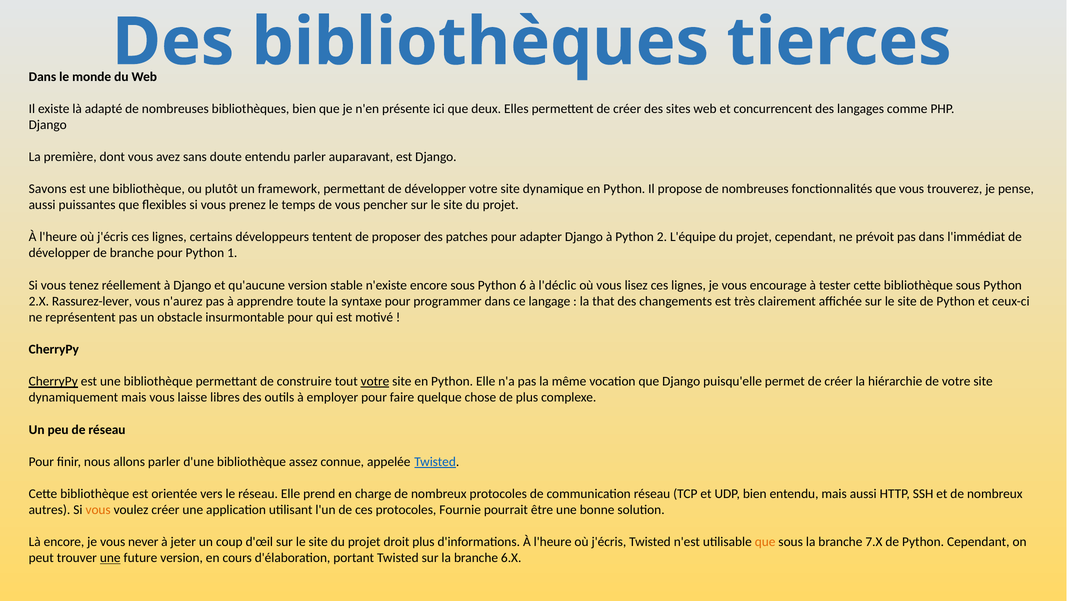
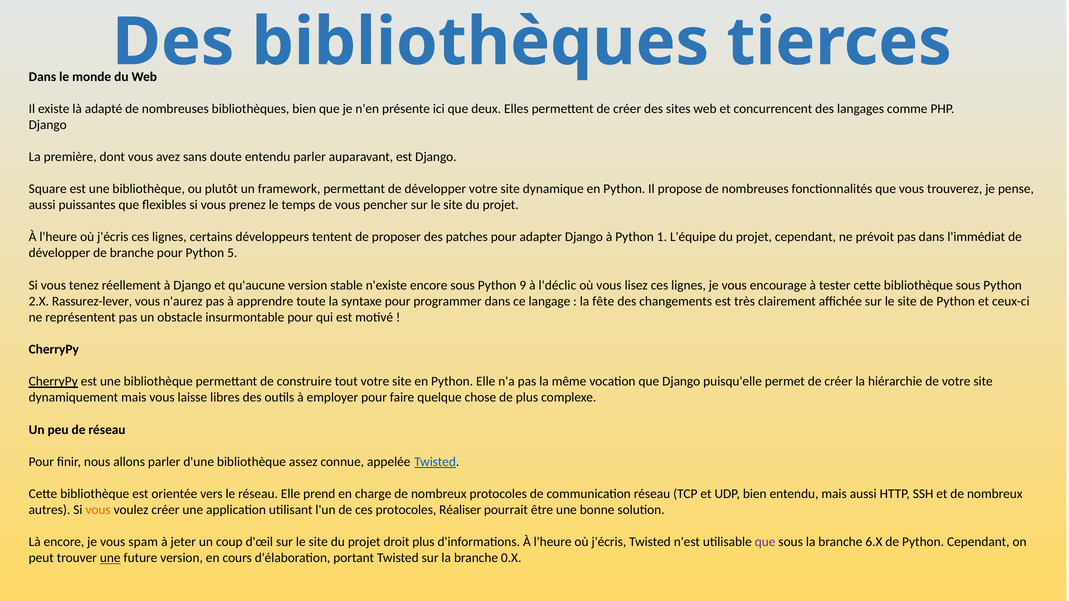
Savons: Savons -> Square
2: 2 -> 1
1: 1 -> 5
6: 6 -> 9
that: that -> fête
votre at (375, 381) underline: present -> none
Fournie: Fournie -> Réaliser
never: never -> spam
que at (765, 542) colour: orange -> purple
7.X: 7.X -> 6.X
6.X: 6.X -> 0.X
